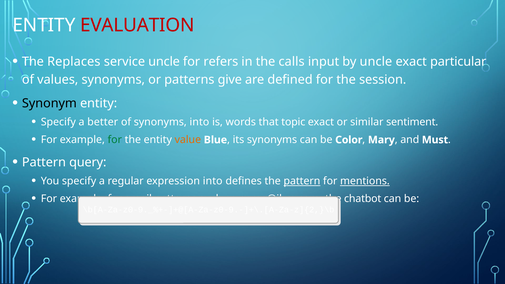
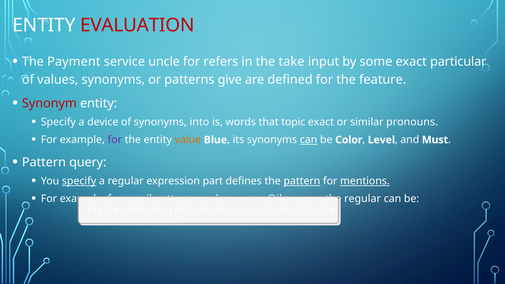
Replaces: Replaces -> Payment
calls: calls -> take
by uncle: uncle -> some
session: session -> feature
Synonym colour: black -> red
better: better -> device
sentiment: sentiment -> pronouns
for at (115, 140) colour: green -> purple
can at (309, 140) underline: none -> present
Mary: Mary -> Level
specify at (79, 181) underline: none -> present
expression into: into -> part
chatbot at (363, 199): chatbot -> regular
